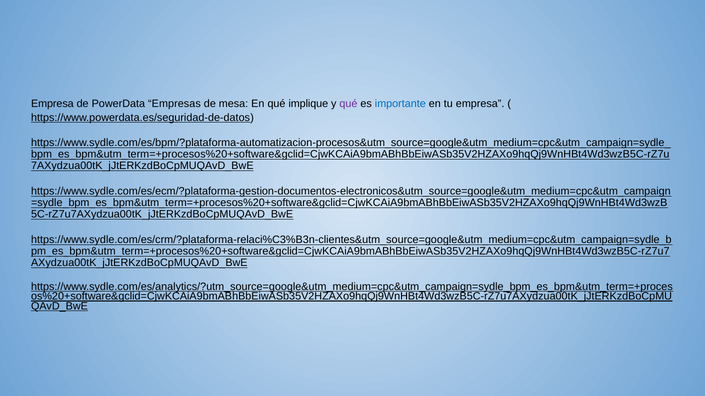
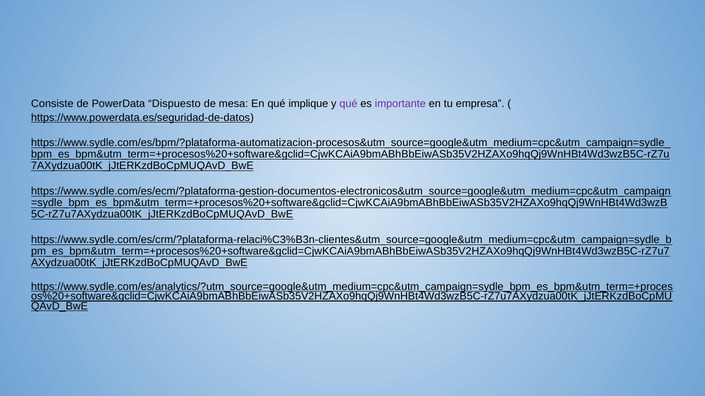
Empresa at (52, 104): Empresa -> Consiste
Empresas: Empresas -> Dispuesto
importante colour: blue -> purple
